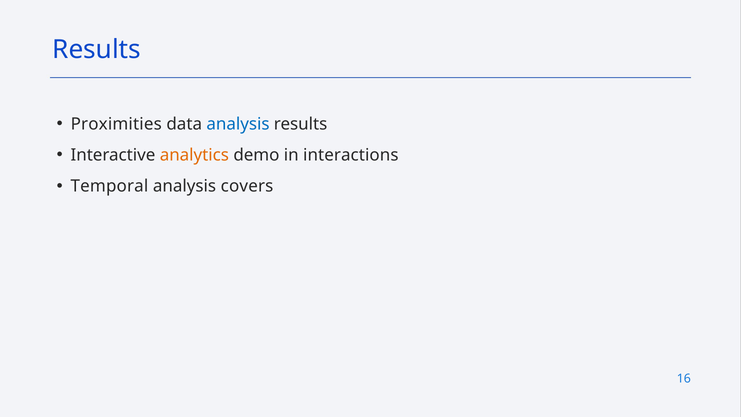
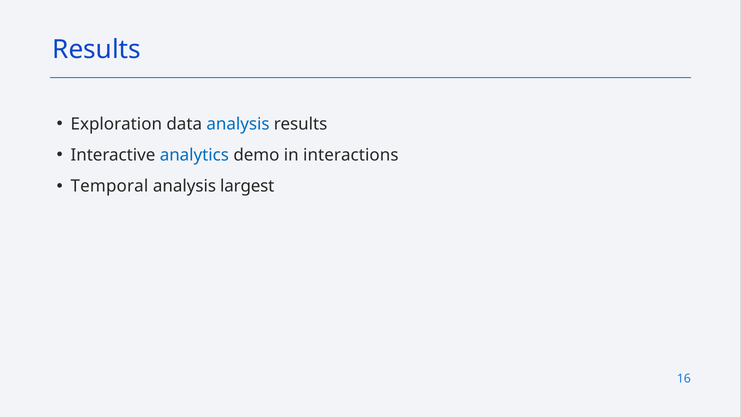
Proximities: Proximities -> Exploration
analytics colour: orange -> blue
covers: covers -> largest
